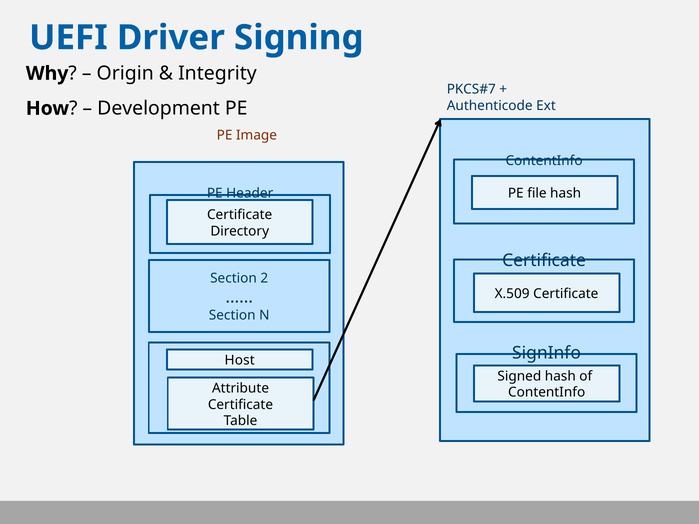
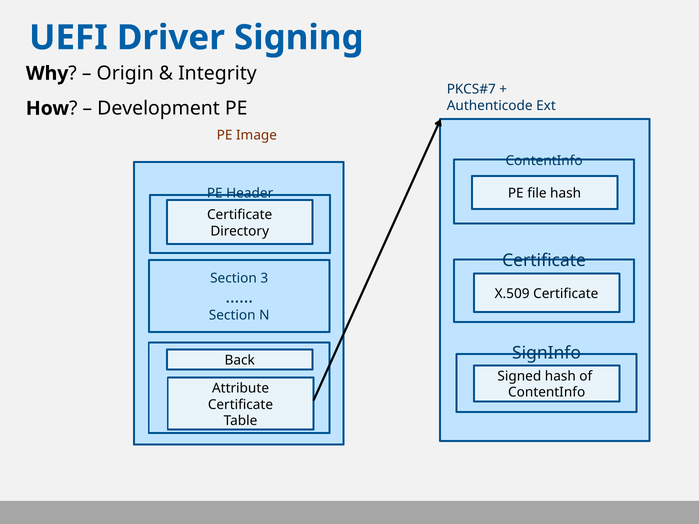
2: 2 -> 3
Host: Host -> Back
